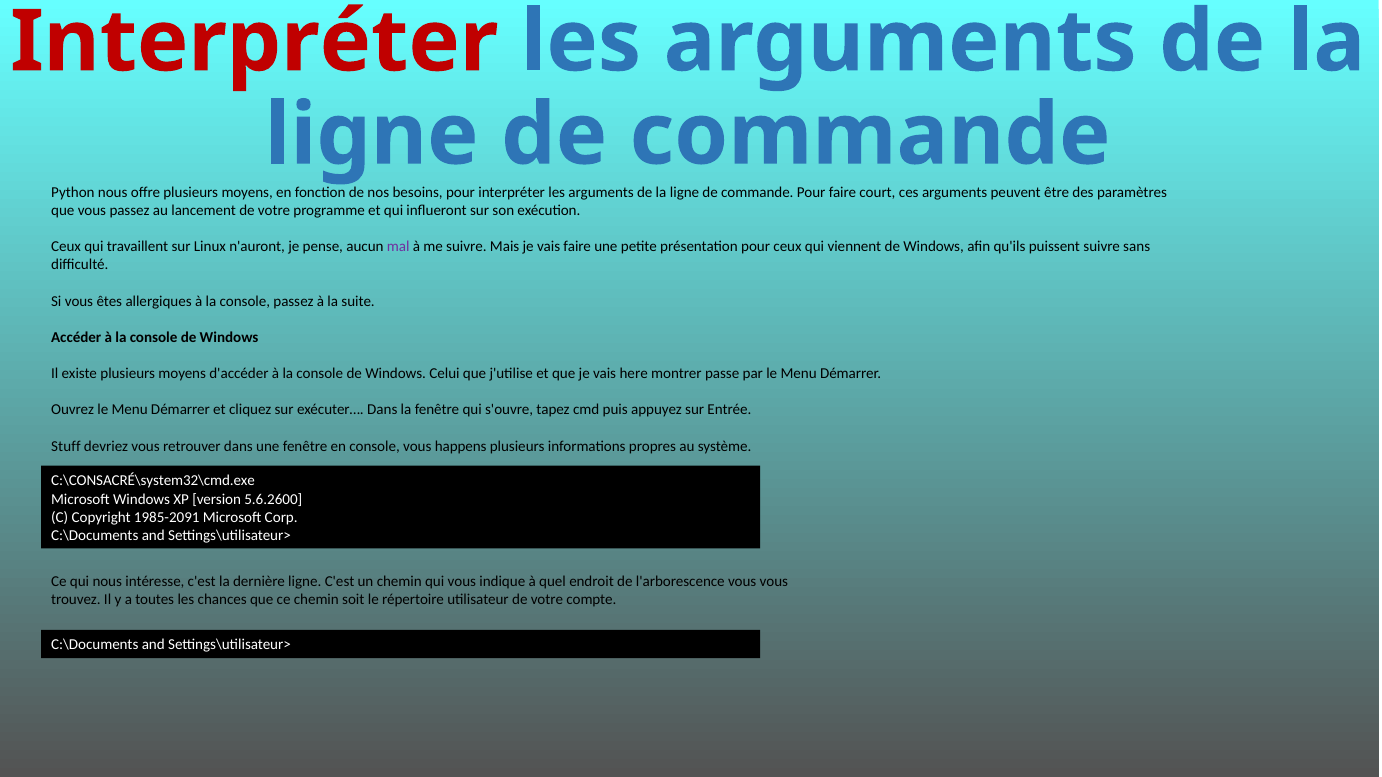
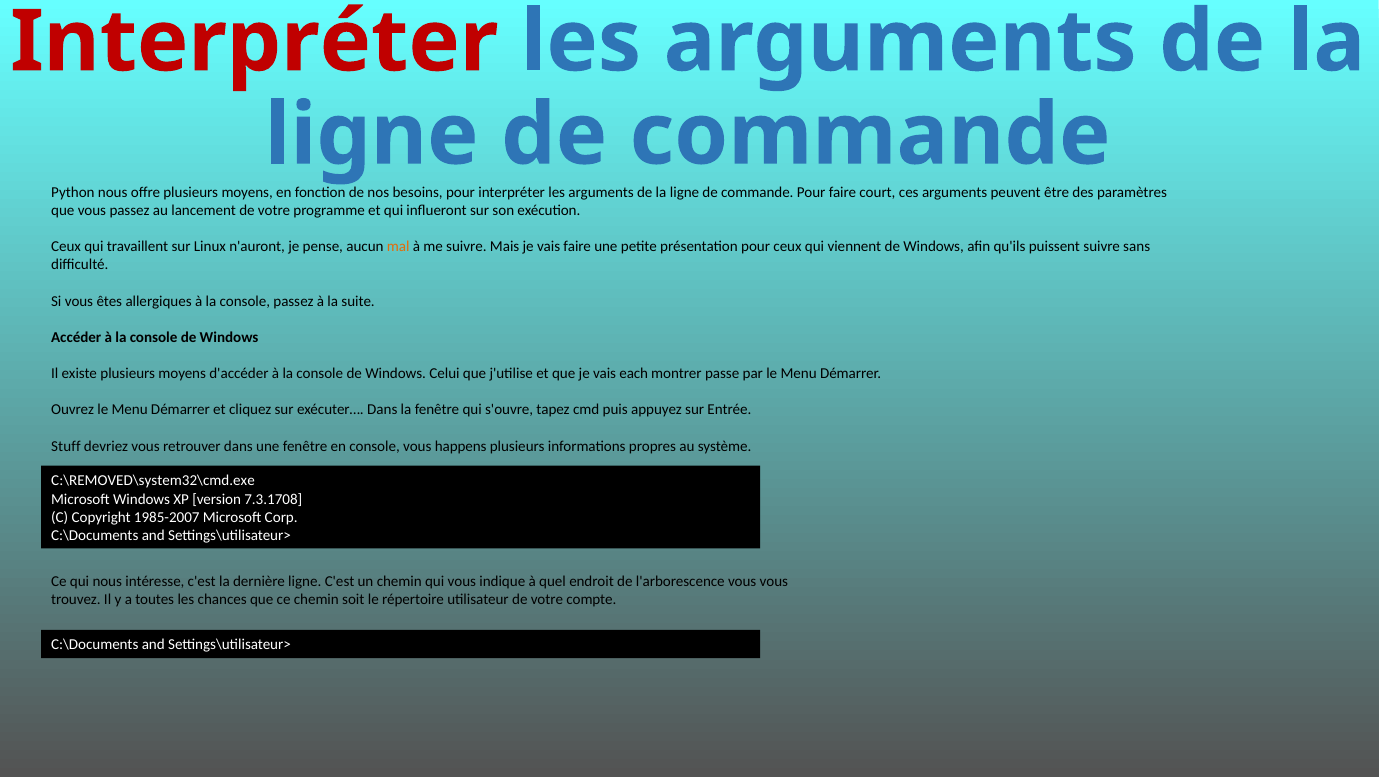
mal colour: purple -> orange
here: here -> each
C:\CONSACRÉ\system32\cmd.exe: C:\CONSACRÉ\system32\cmd.exe -> C:\REMOVED\system32\cmd.exe
5.6.2600: 5.6.2600 -> 7.3.1708
1985-2091: 1985-2091 -> 1985-2007
